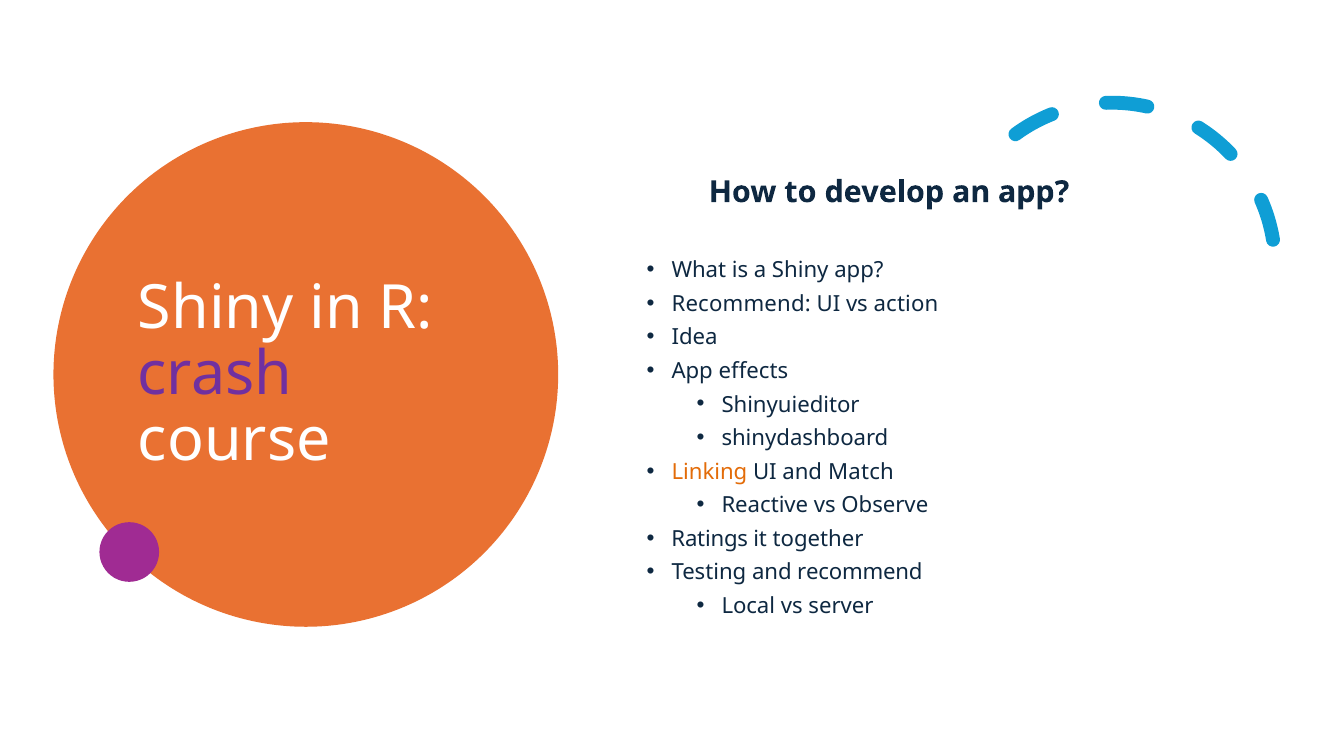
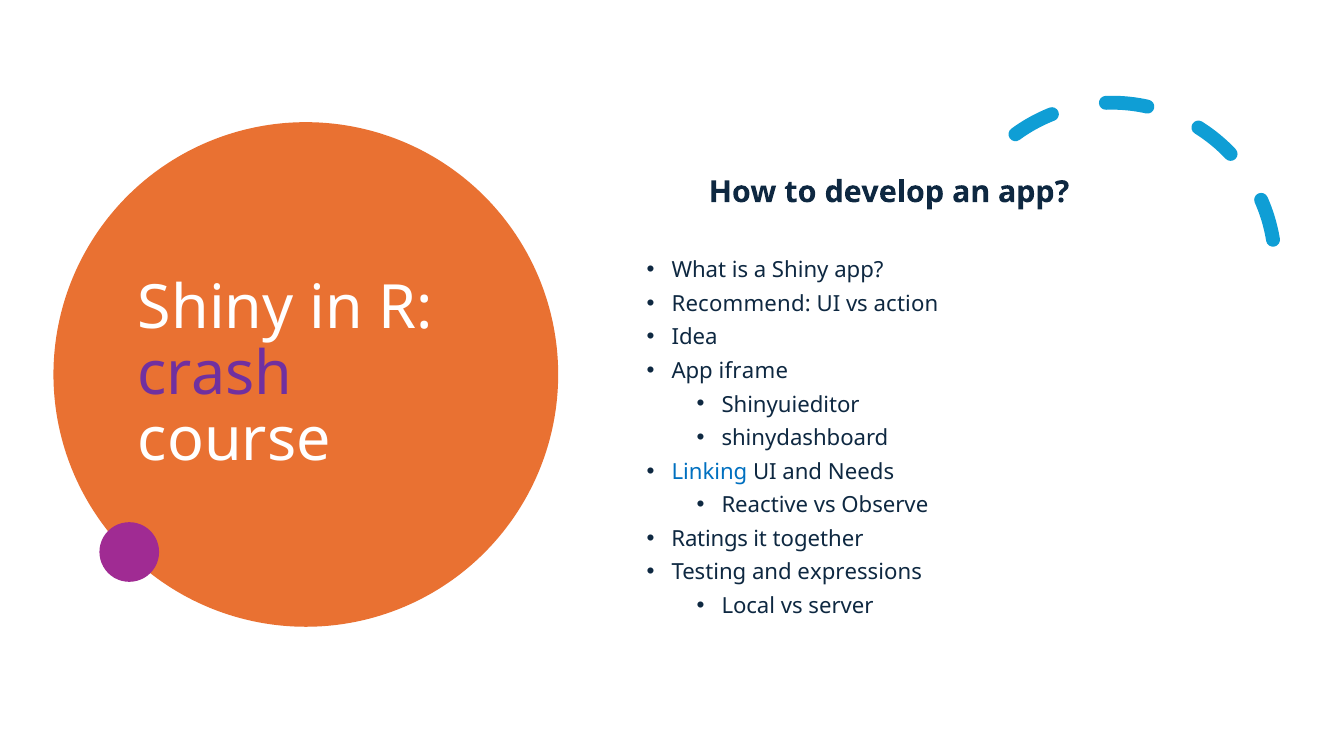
effects: effects -> iframe
Linking colour: orange -> blue
Match: Match -> Needs
and recommend: recommend -> expressions
